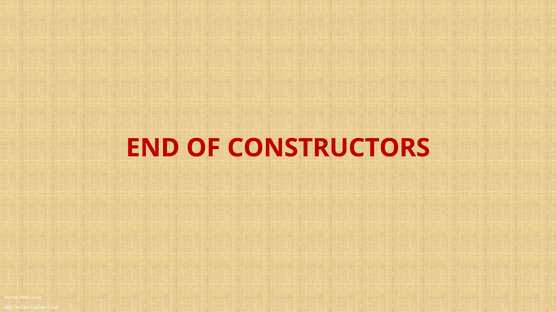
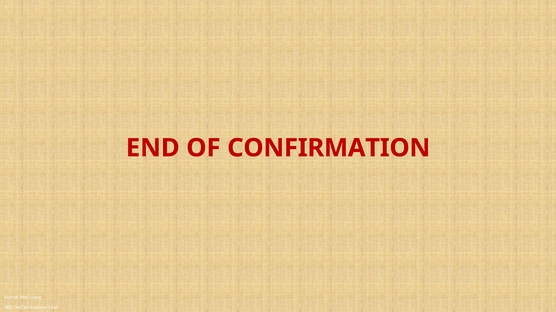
CONSTRUCTORS: CONSTRUCTORS -> CONFIRMATION
